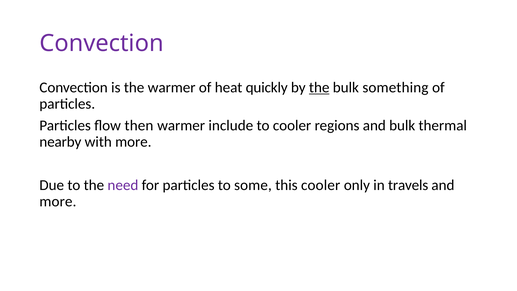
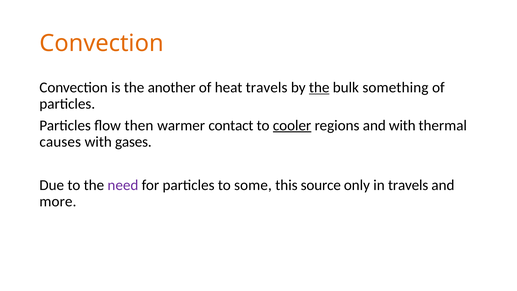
Convection at (102, 43) colour: purple -> orange
the warmer: warmer -> another
heat quickly: quickly -> travels
include: include -> contact
cooler at (292, 125) underline: none -> present
and bulk: bulk -> with
nearby: nearby -> causes
with more: more -> gases
this cooler: cooler -> source
